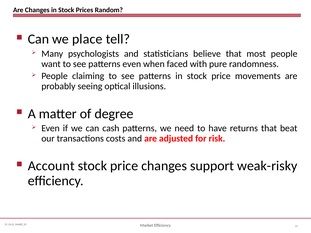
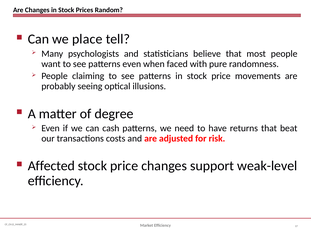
Account: Account -> Affected
weak-risky: weak-risky -> weak-level
